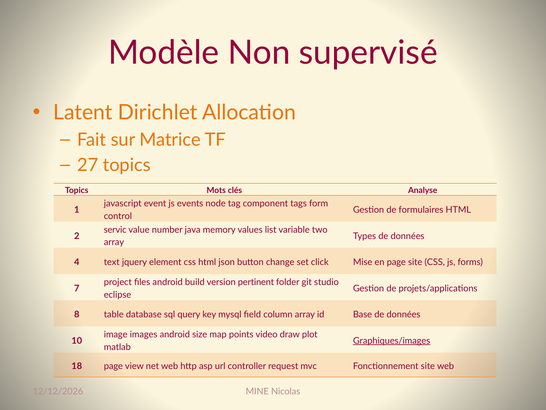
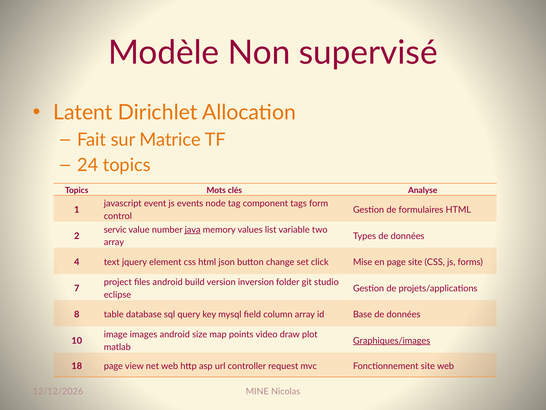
27: 27 -> 24
java underline: none -> present
pertinent: pertinent -> inversion
